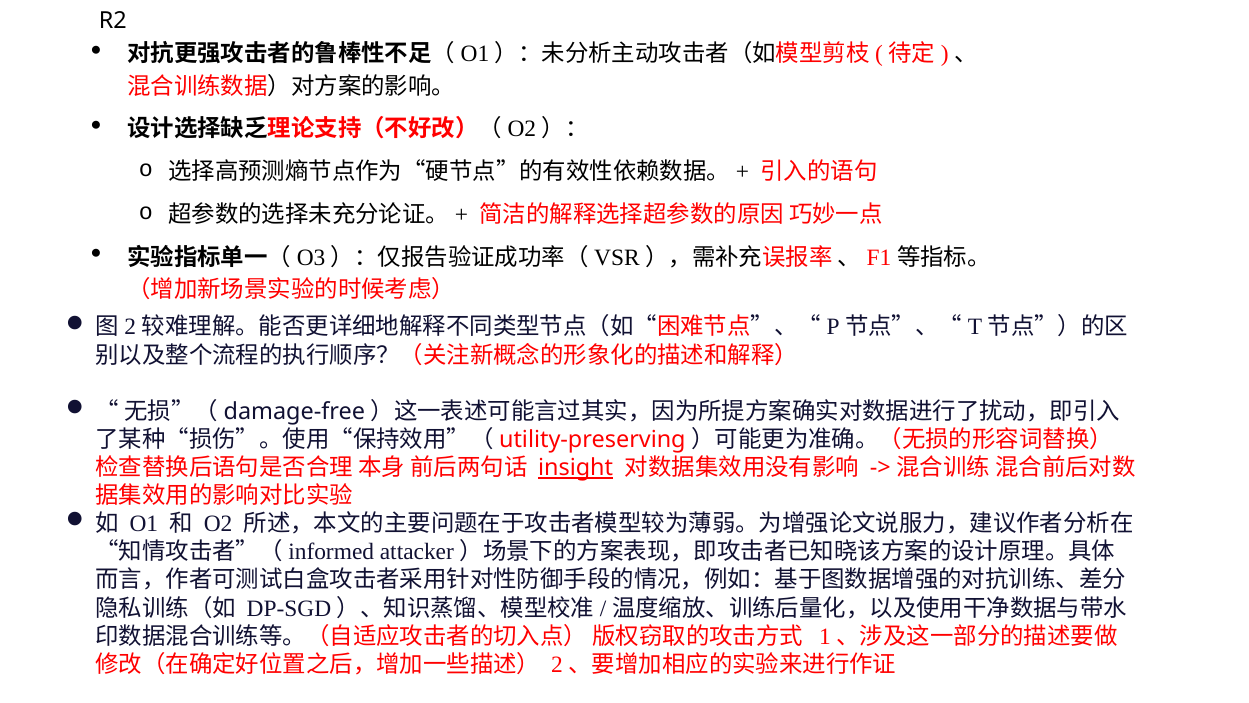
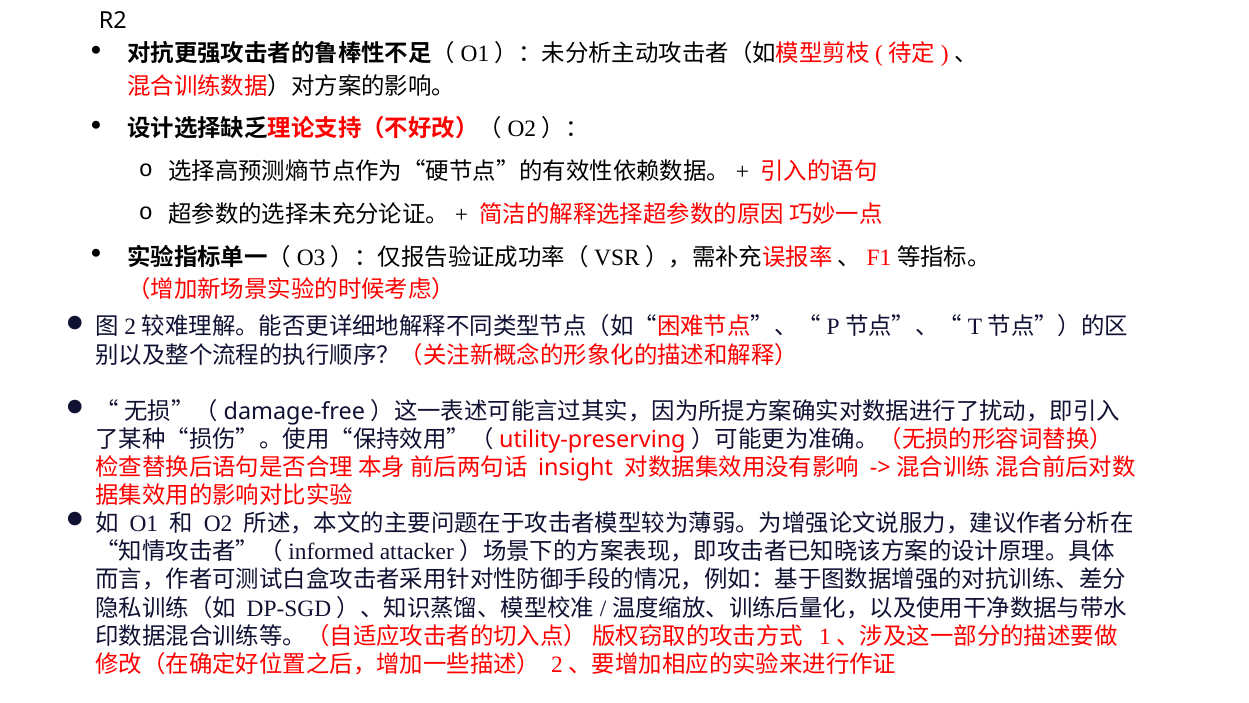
insight underline: present -> none
